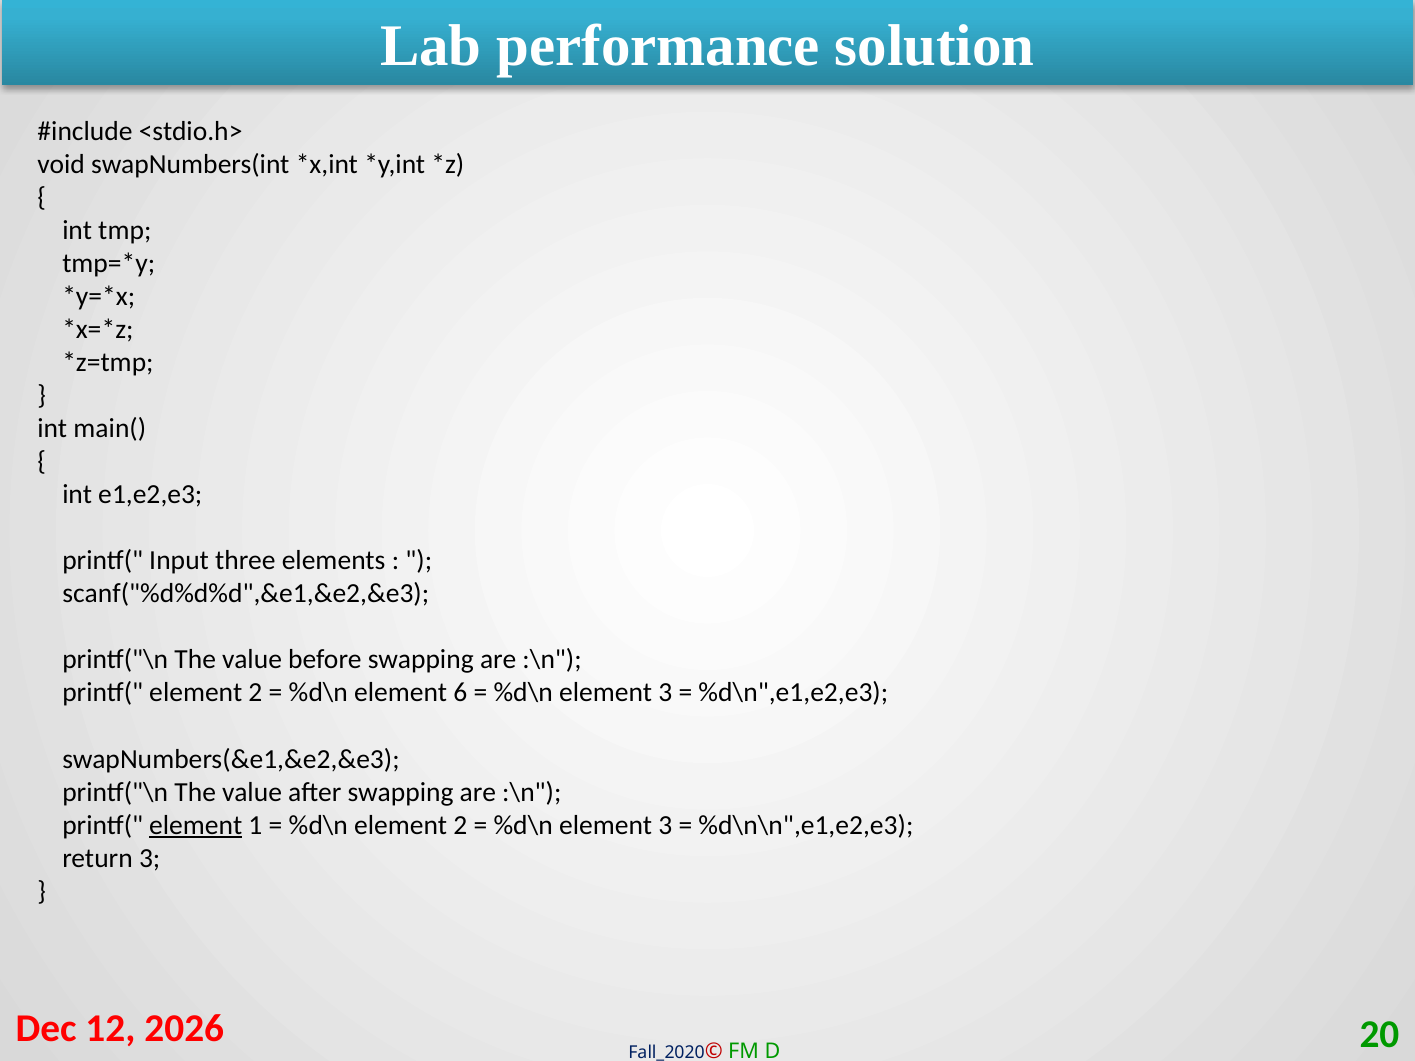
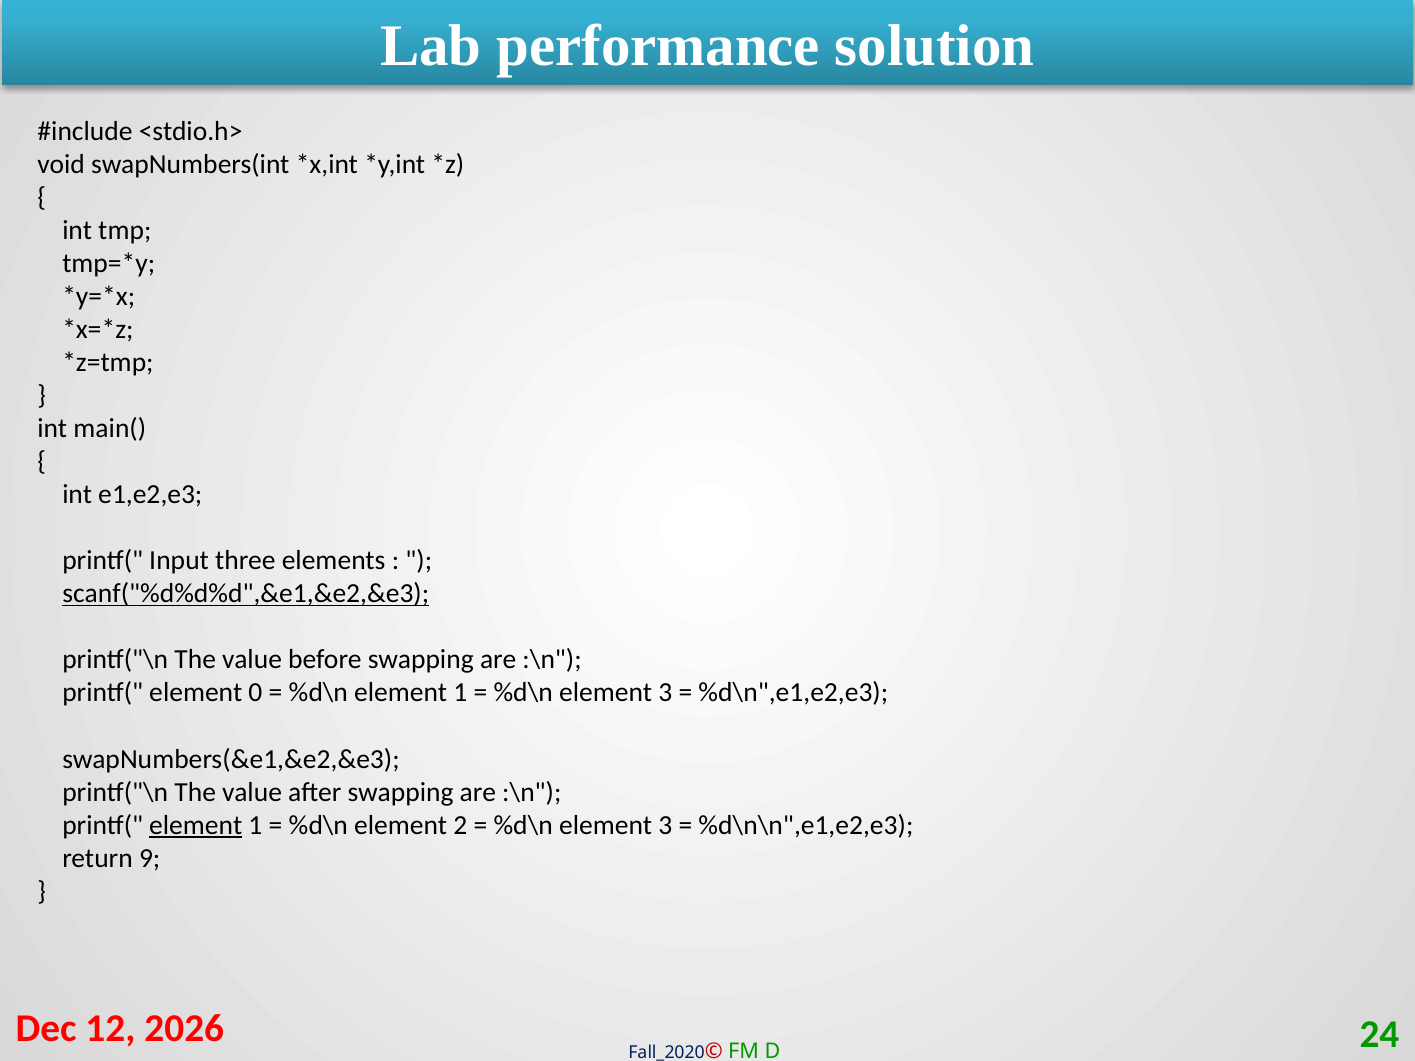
scanf("%d%d%d",&e1,&e2,&e3 underline: none -> present
printf( element 2: 2 -> 0
%d\n element 6: 6 -> 1
return 3: 3 -> 9
20: 20 -> 24
